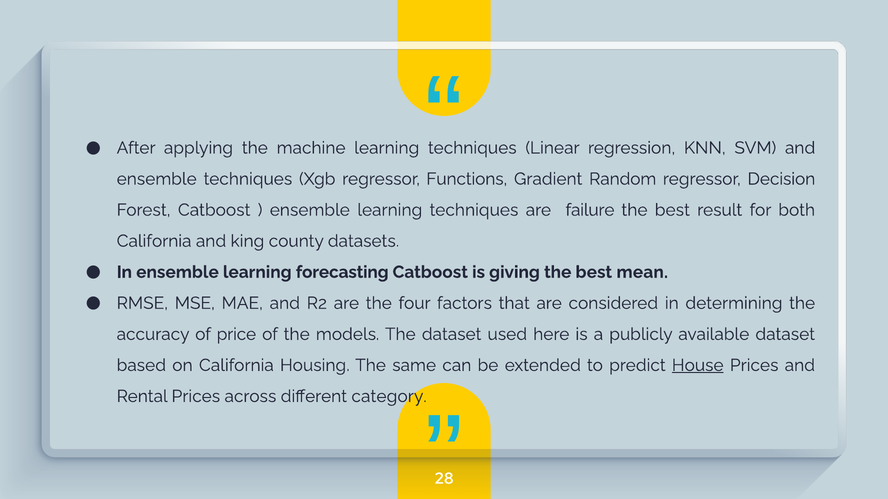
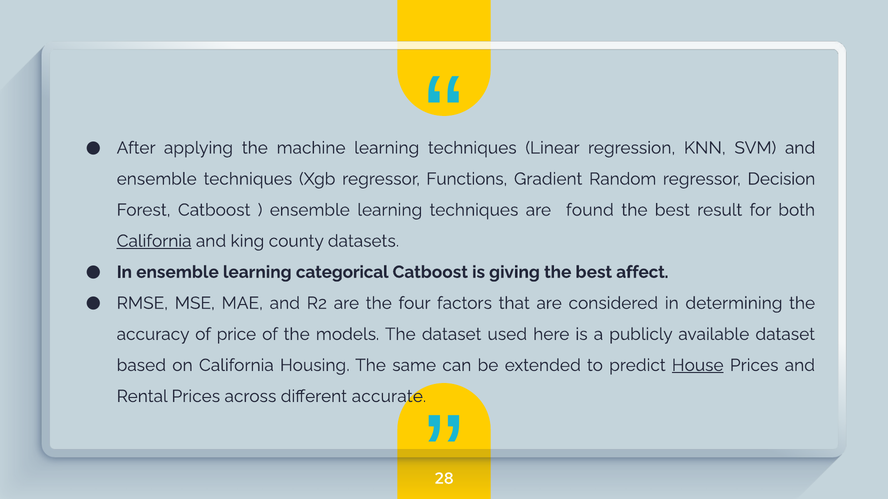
failure: failure -> found
California at (154, 241) underline: none -> present
forecasting: forecasting -> categorical
mean: mean -> affect
category: category -> accurate
